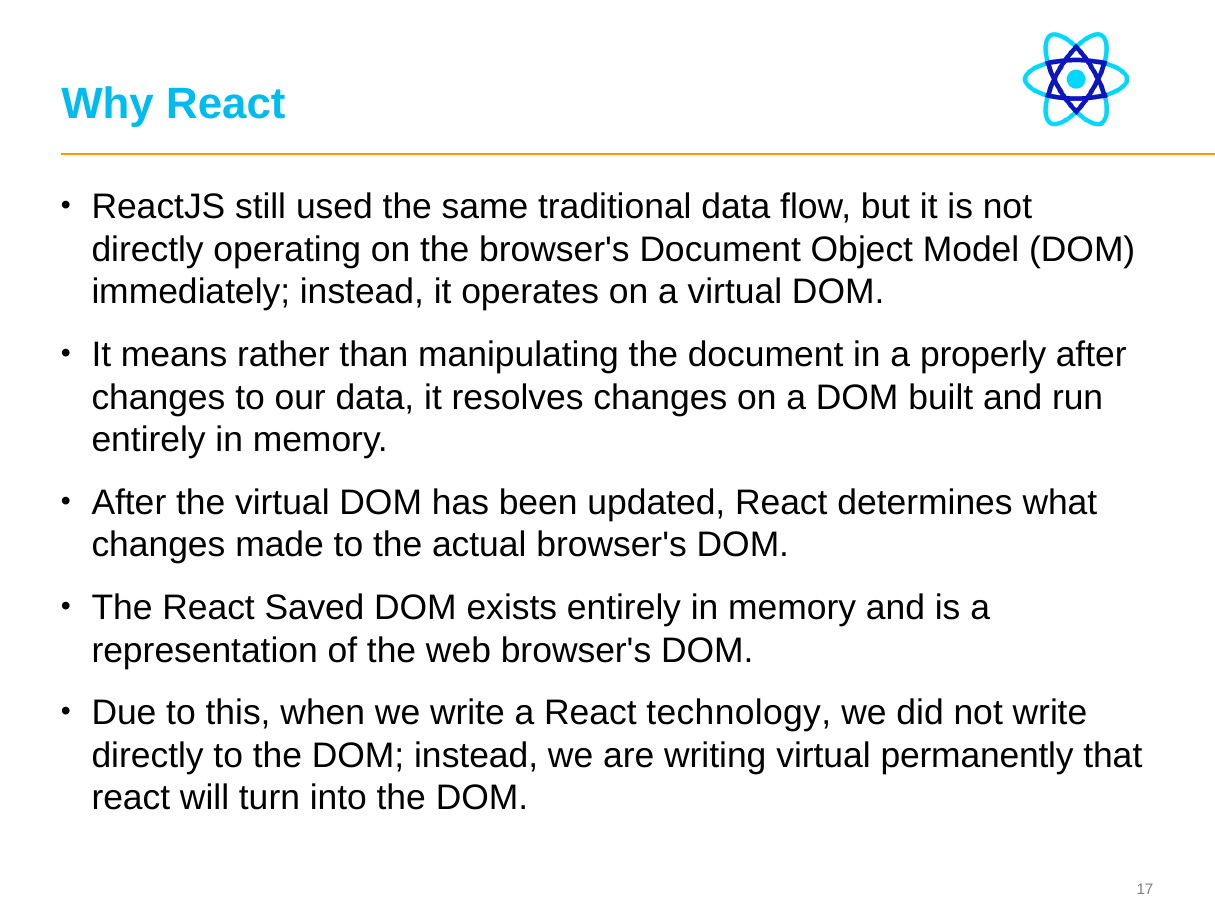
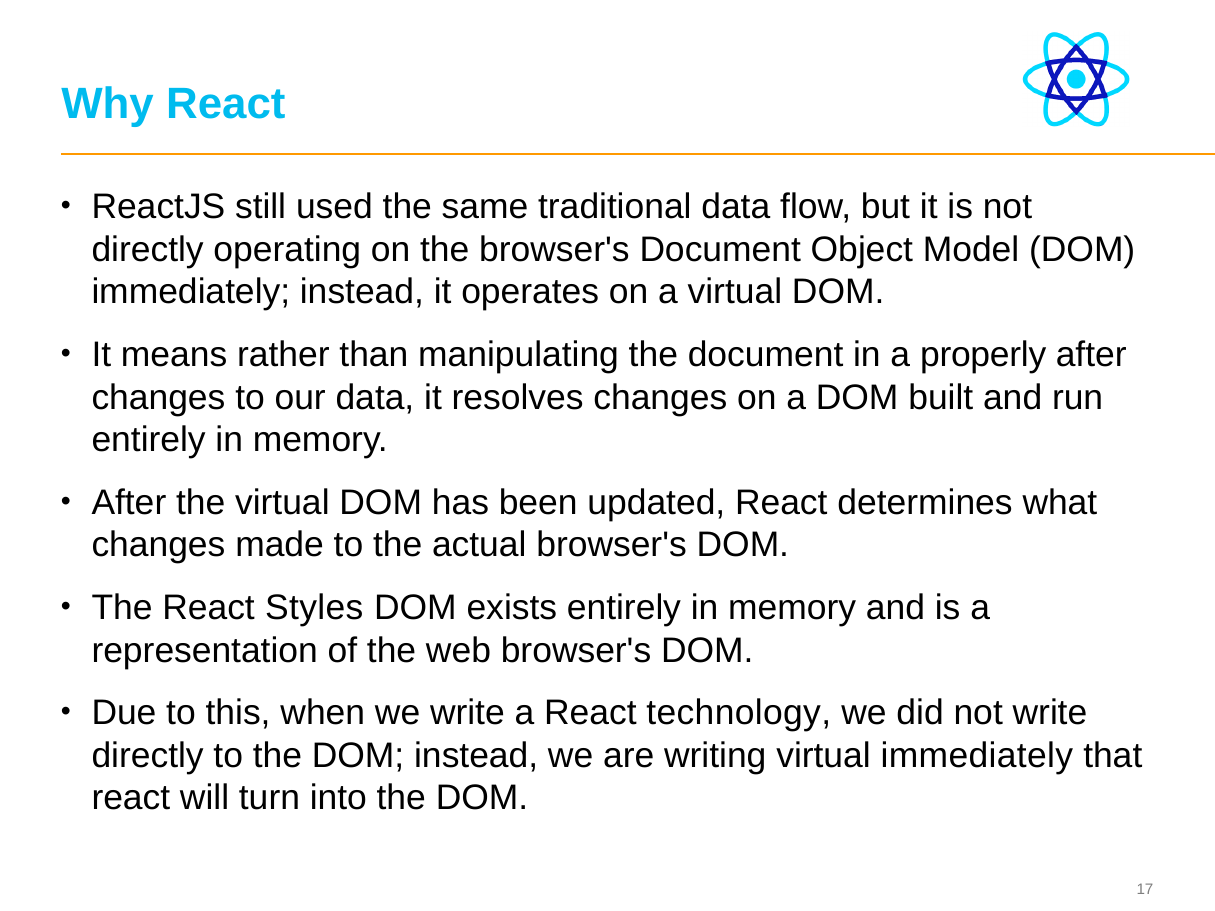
Saved: Saved -> Styles
virtual permanently: permanently -> immediately
